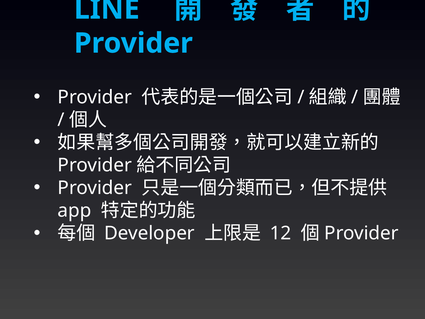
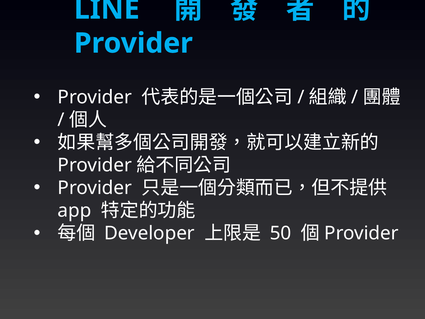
12: 12 -> 50
